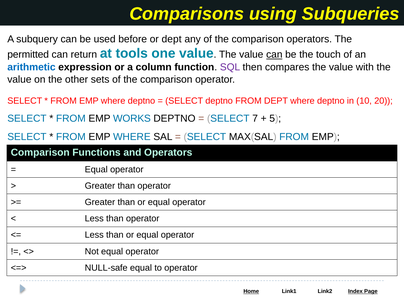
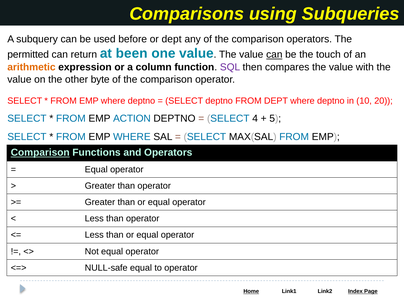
tools: tools -> been
arithmetic colour: blue -> orange
sets: sets -> byte
WORKS: WORKS -> ACTION
7: 7 -> 4
Comparison at (40, 153) underline: none -> present
